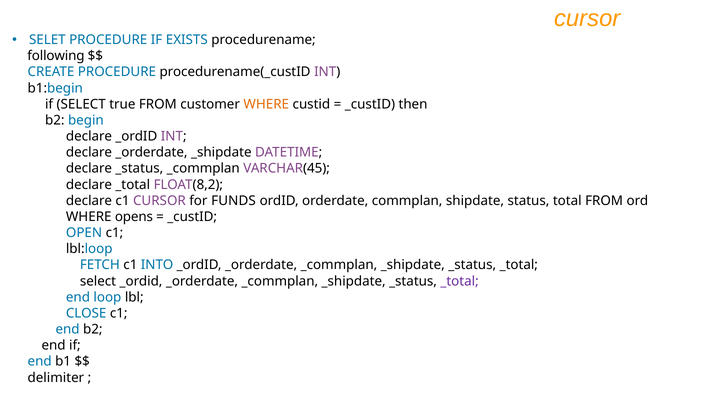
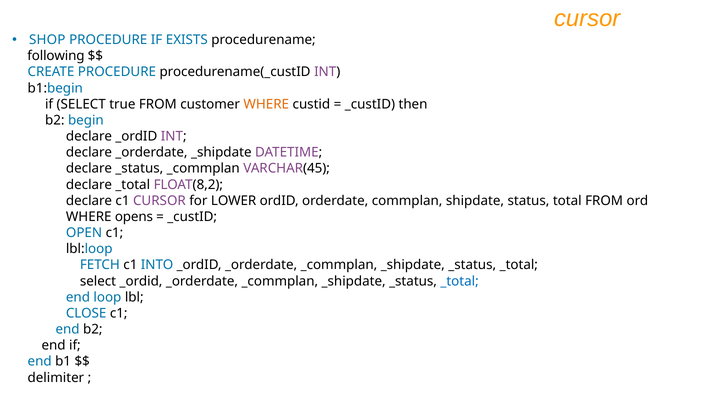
SELET: SELET -> SHOP
FUNDS: FUNDS -> LOWER
_total at (460, 281) colour: purple -> blue
